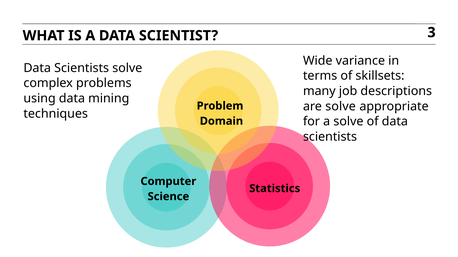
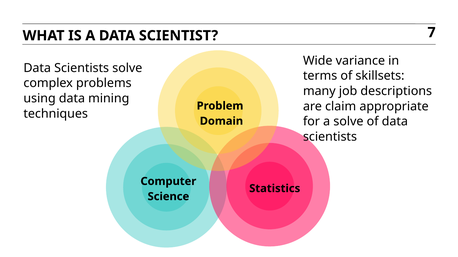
3: 3 -> 7
are solve: solve -> claim
